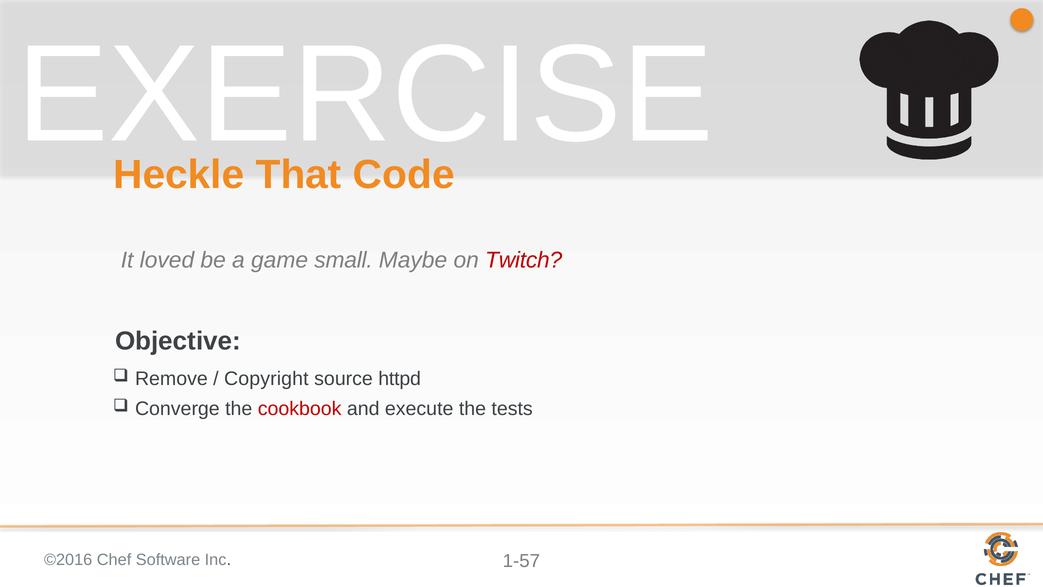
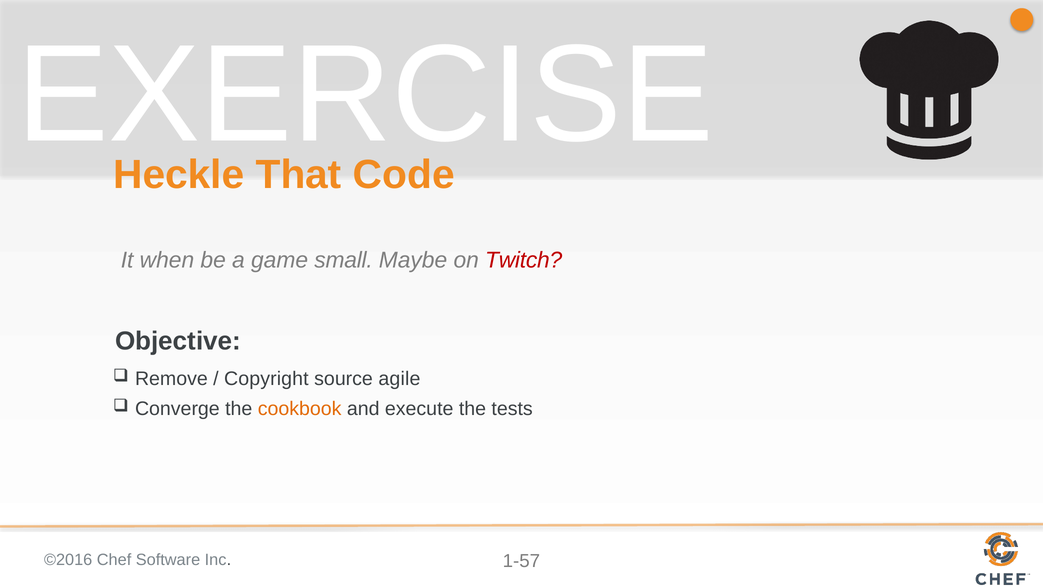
loved: loved -> when
httpd: httpd -> agile
cookbook colour: red -> orange
